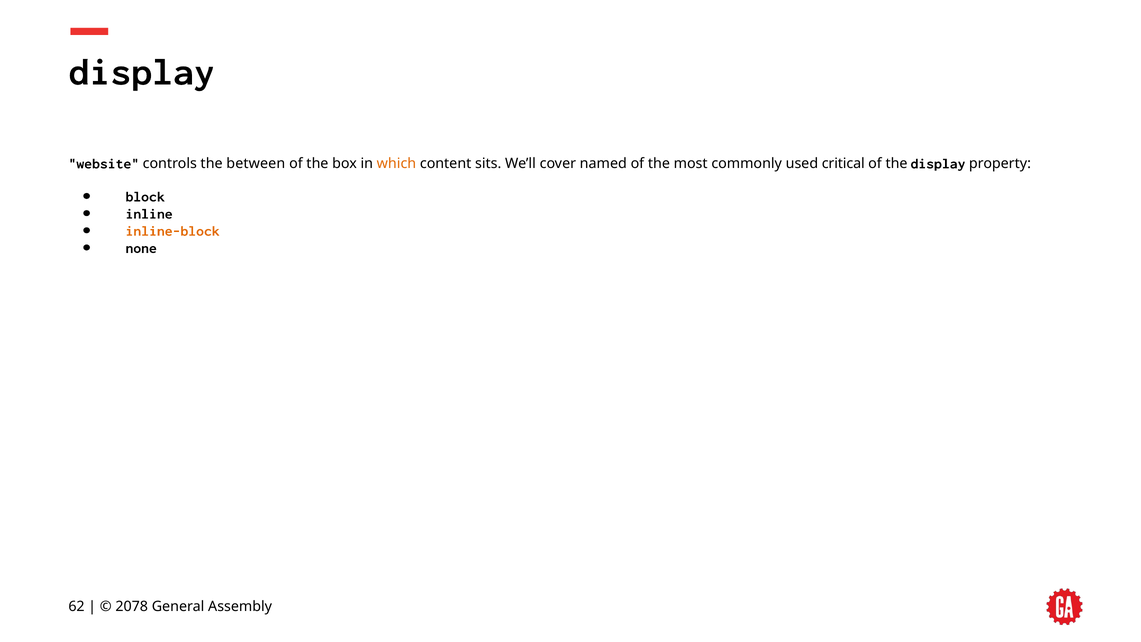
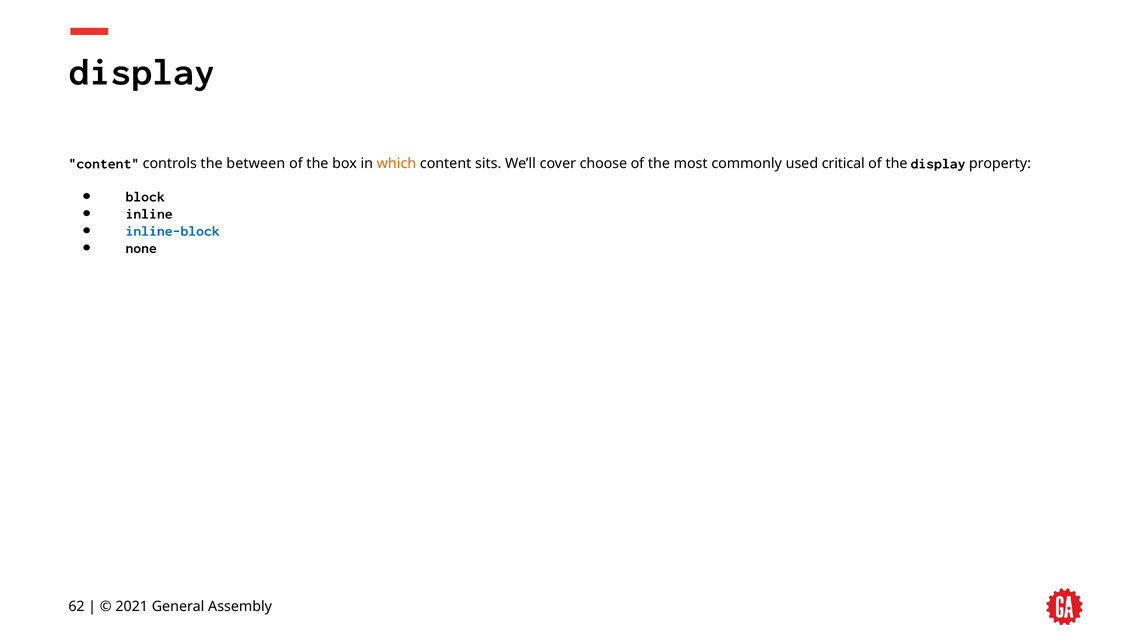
website at (104, 164): website -> content
named: named -> choose
inline-block colour: orange -> blue
2078: 2078 -> 2021
